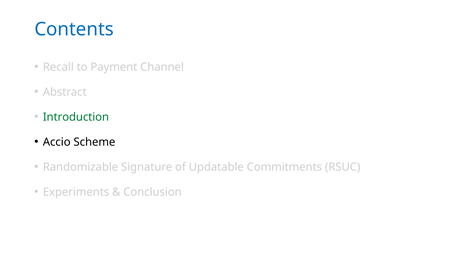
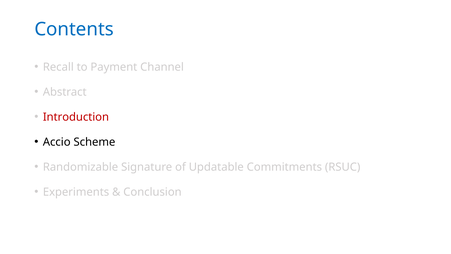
Introduction colour: green -> red
